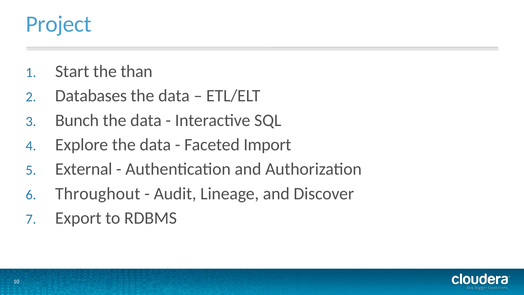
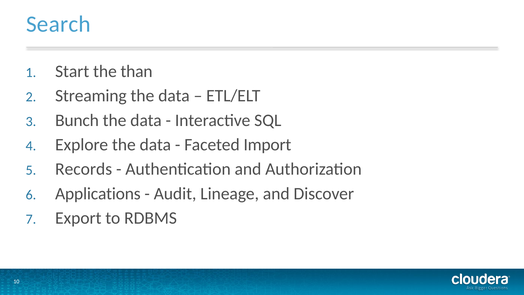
Project: Project -> Search
Databases: Databases -> Streaming
External: External -> Records
Throughout: Throughout -> Applications
